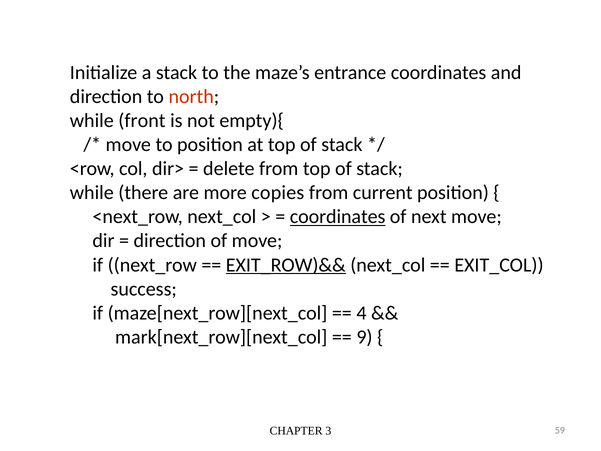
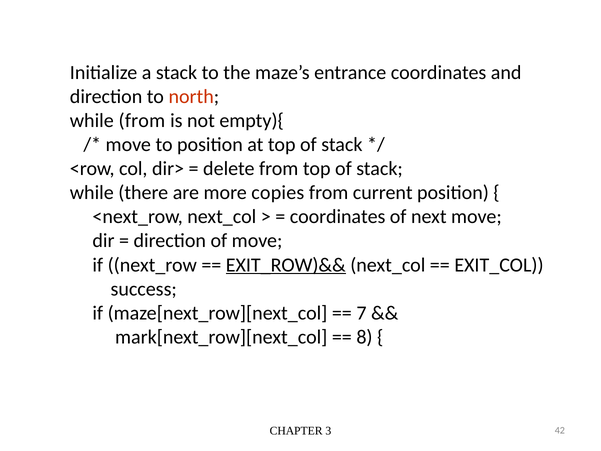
while front: front -> from
coordinates at (338, 217) underline: present -> none
4: 4 -> 7
9: 9 -> 8
59: 59 -> 42
